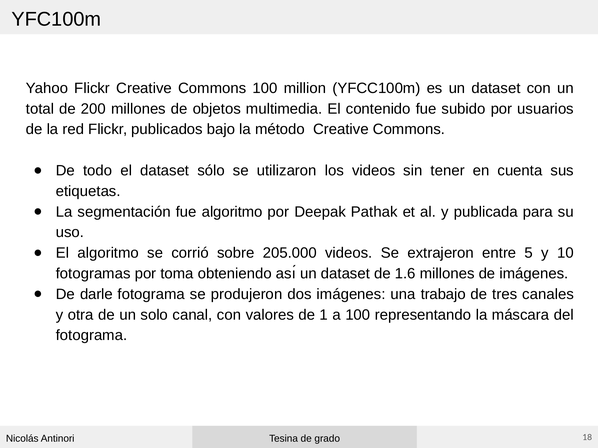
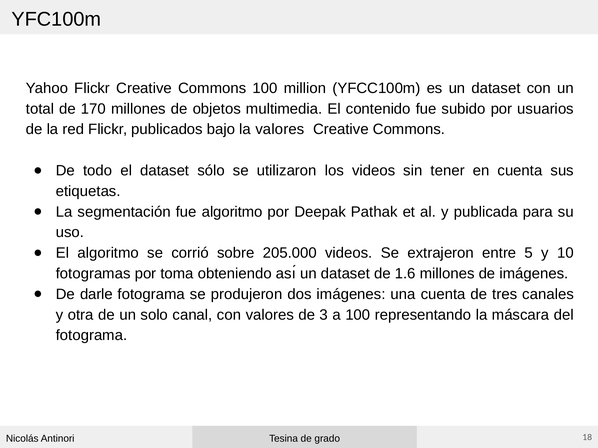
200: 200 -> 170
la método: método -> valores
una trabajo: trabajo -> cuenta
1: 1 -> 3
